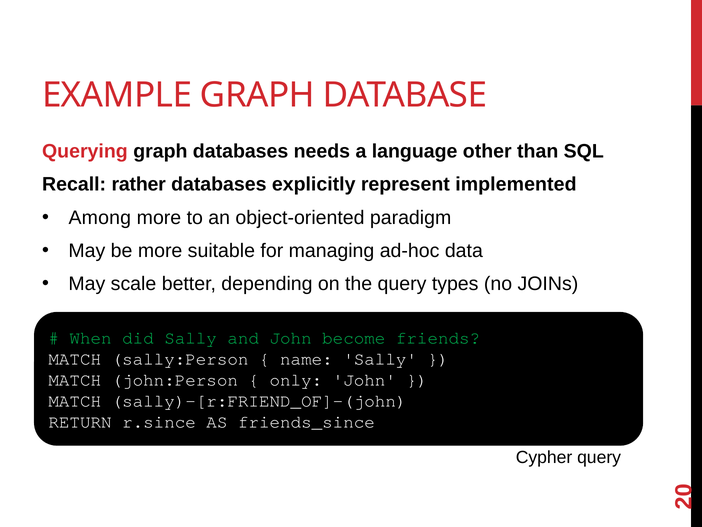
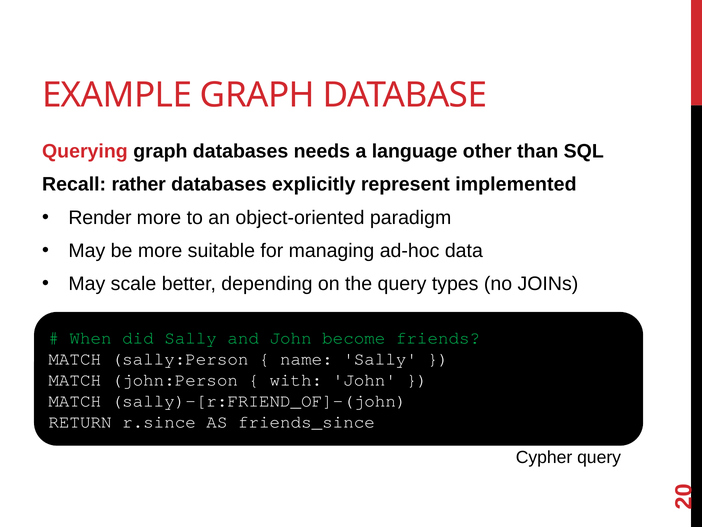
Among: Among -> Render
only: only -> with
